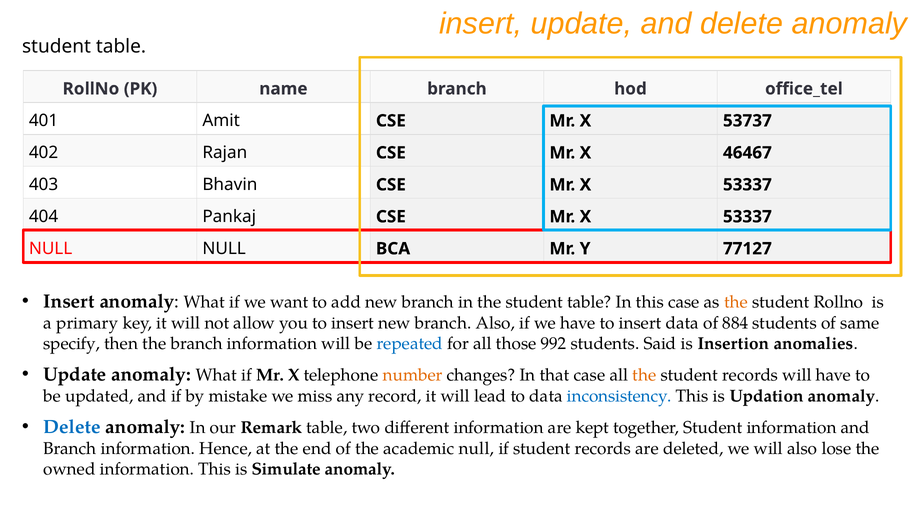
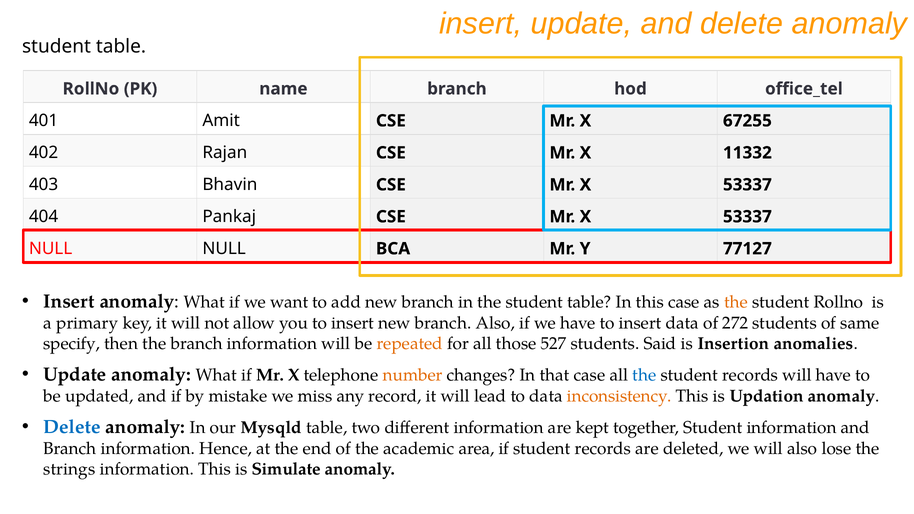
53737: 53737 -> 67255
46467: 46467 -> 11332
884: 884 -> 272
repeated colour: blue -> orange
992: 992 -> 527
the at (644, 375) colour: orange -> blue
inconsistency colour: blue -> orange
Remark: Remark -> Mysqld
academic null: null -> area
owned: owned -> strings
